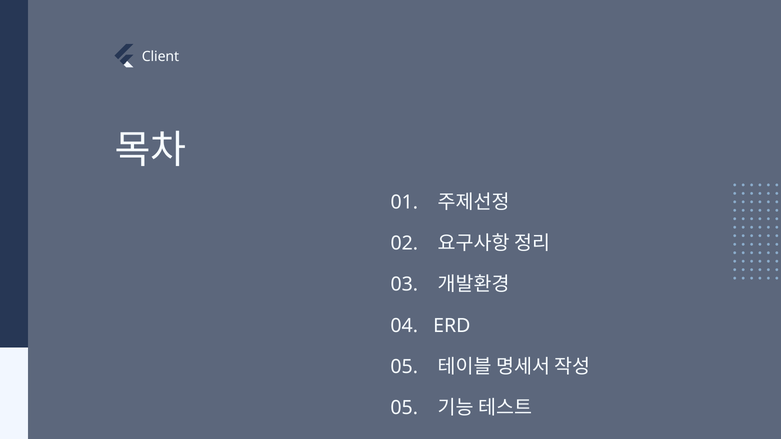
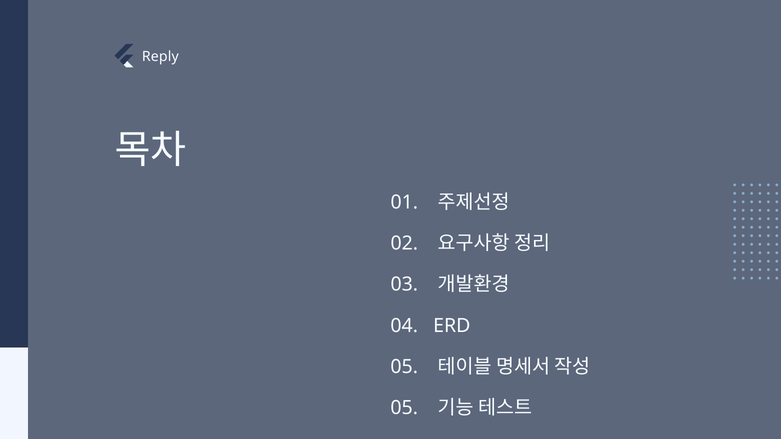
Client: Client -> Reply
